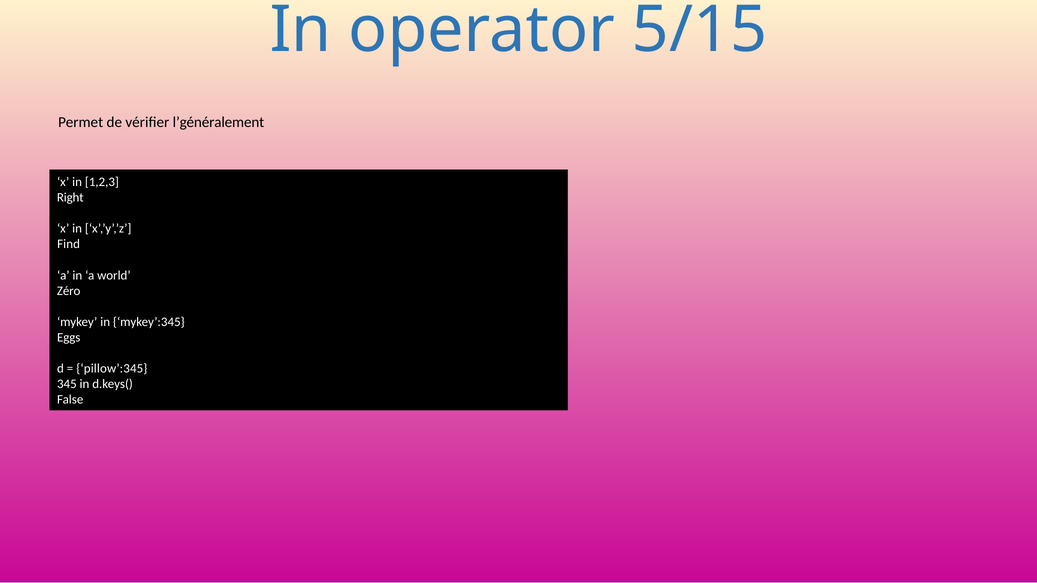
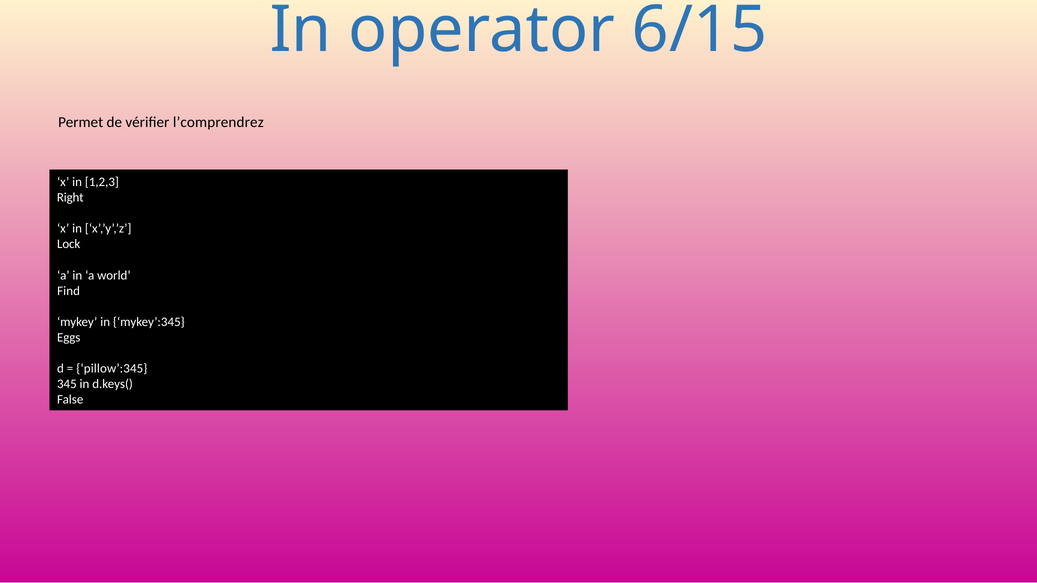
5/15: 5/15 -> 6/15
l’généralement: l’généralement -> l’comprendrez
Find: Find -> Lock
Zéro: Zéro -> Find
